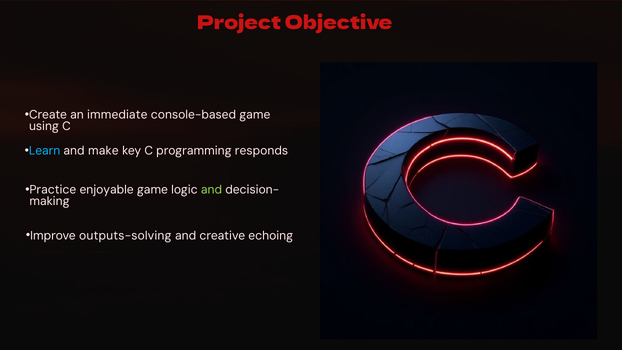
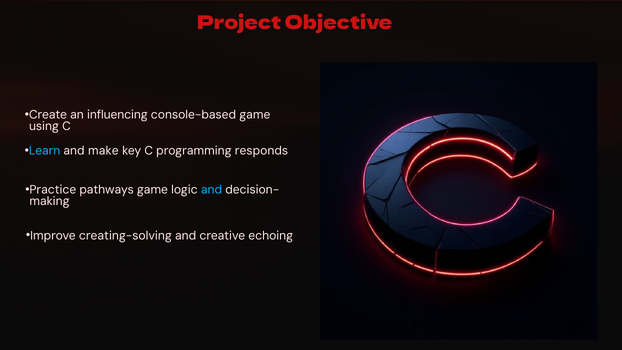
immediate: immediate -> influencing
enjoyable: enjoyable -> pathways
and at (211, 190) colour: light green -> light blue
outputs-solving: outputs-solving -> creating-solving
